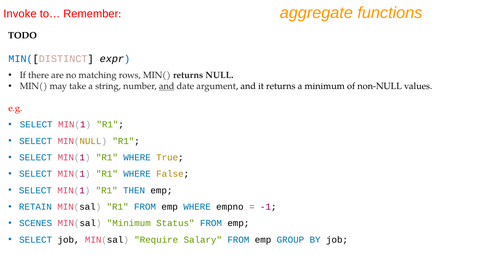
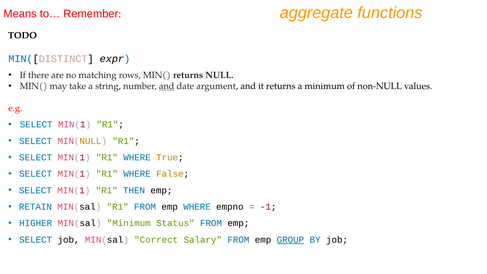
Invoke: Invoke -> Means
SCENES: SCENES -> HIGHER
Require: Require -> Correct
GROUP underline: none -> present
